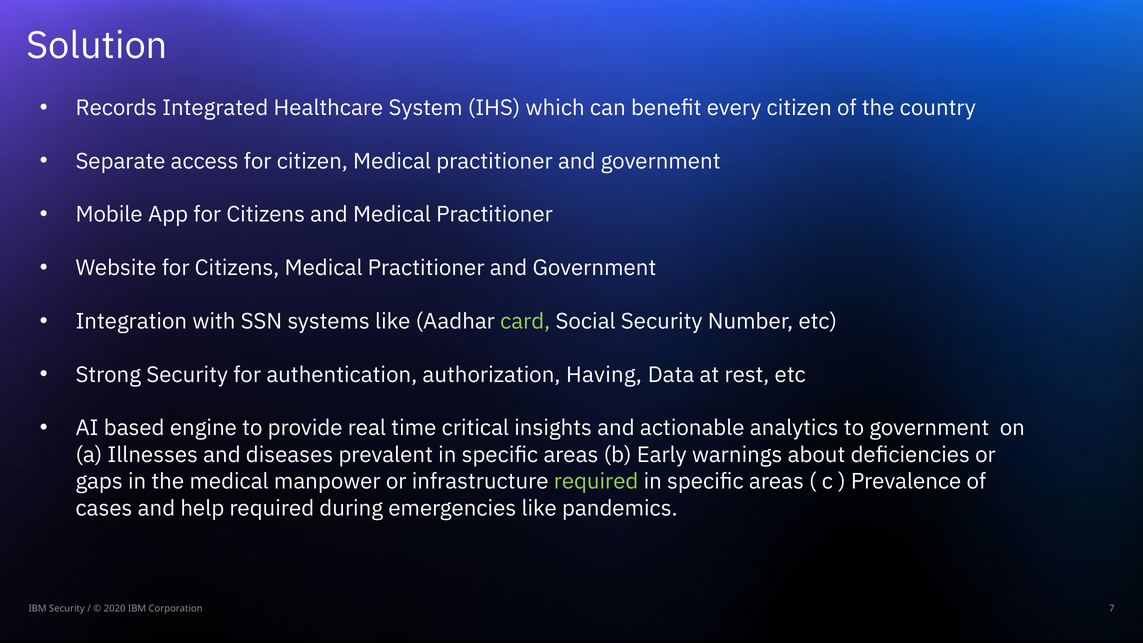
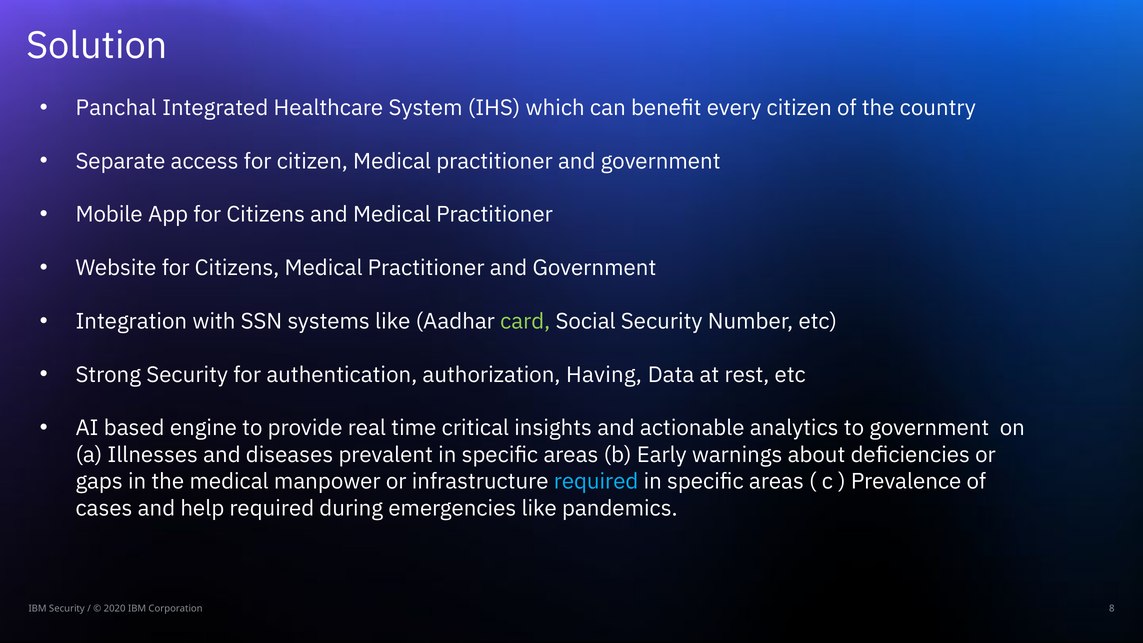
Records: Records -> Panchal
required at (596, 481) colour: light green -> light blue
7: 7 -> 8
